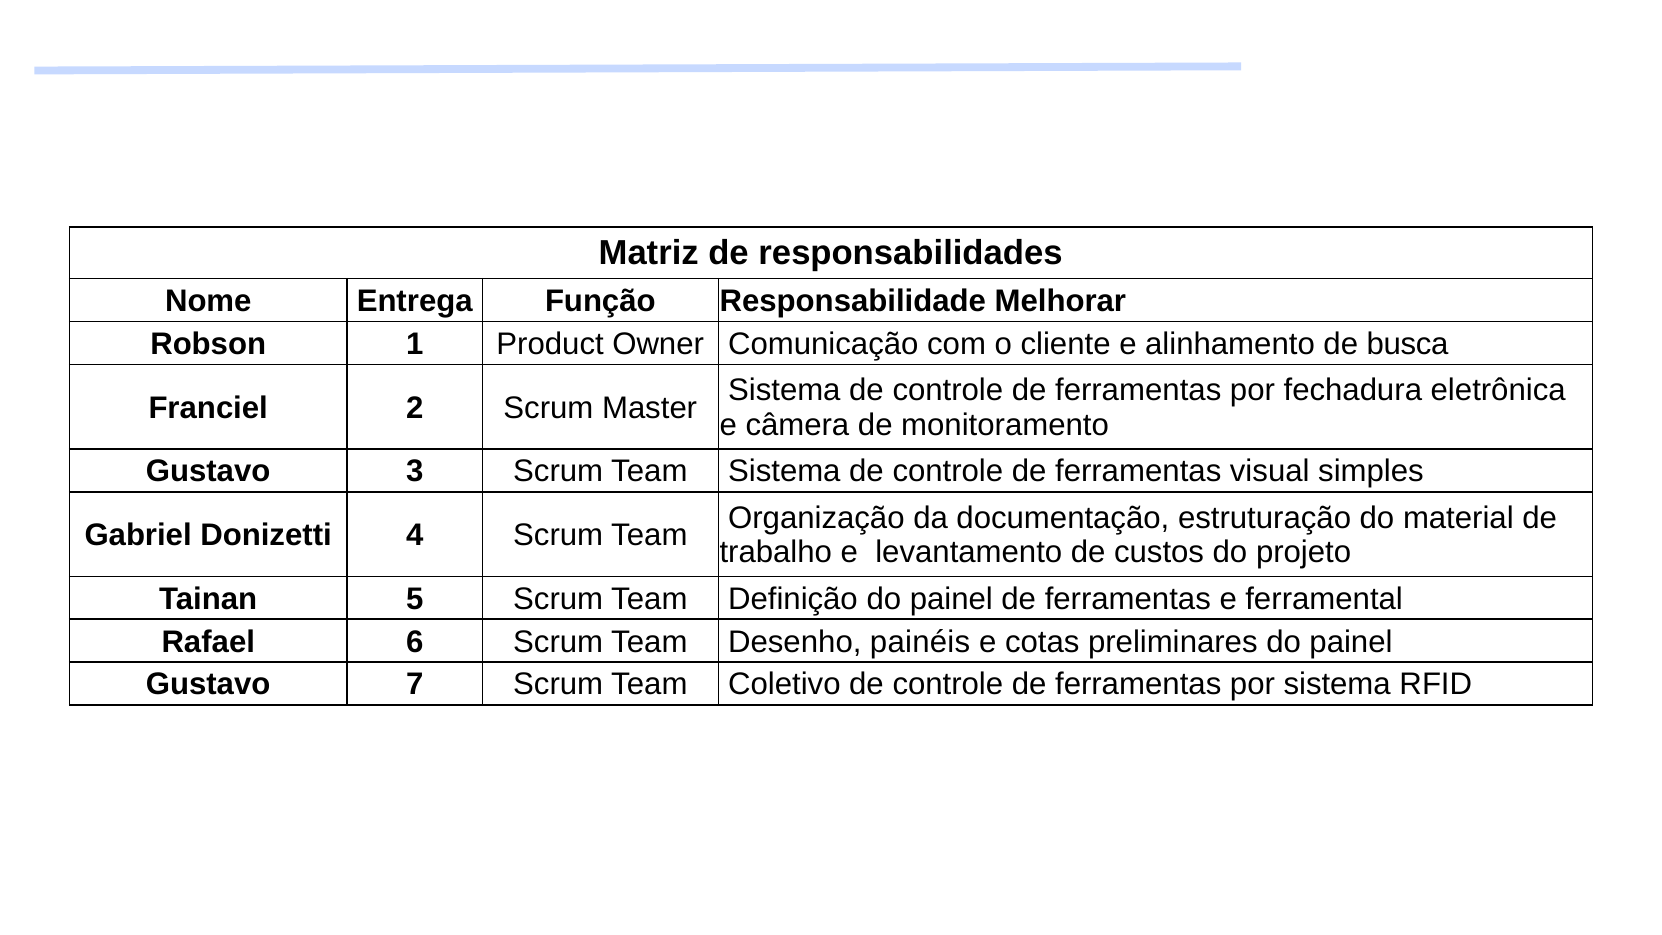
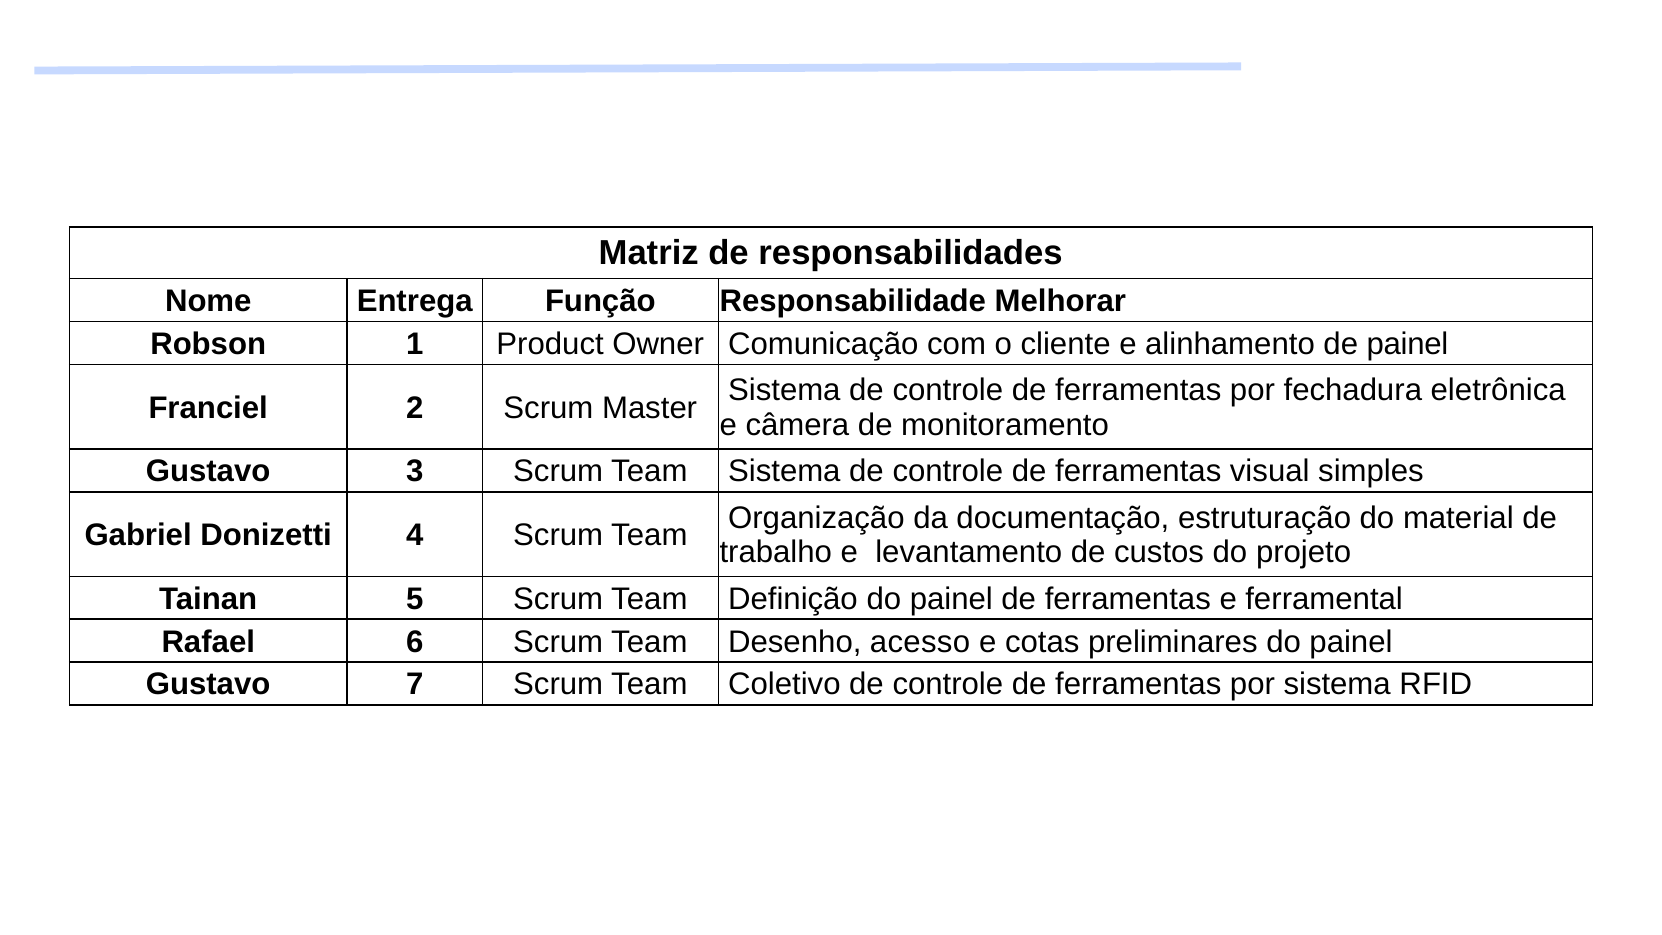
de busca: busca -> painel
painéis: painéis -> acesso
